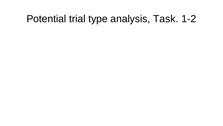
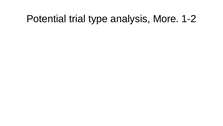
Task: Task -> More
